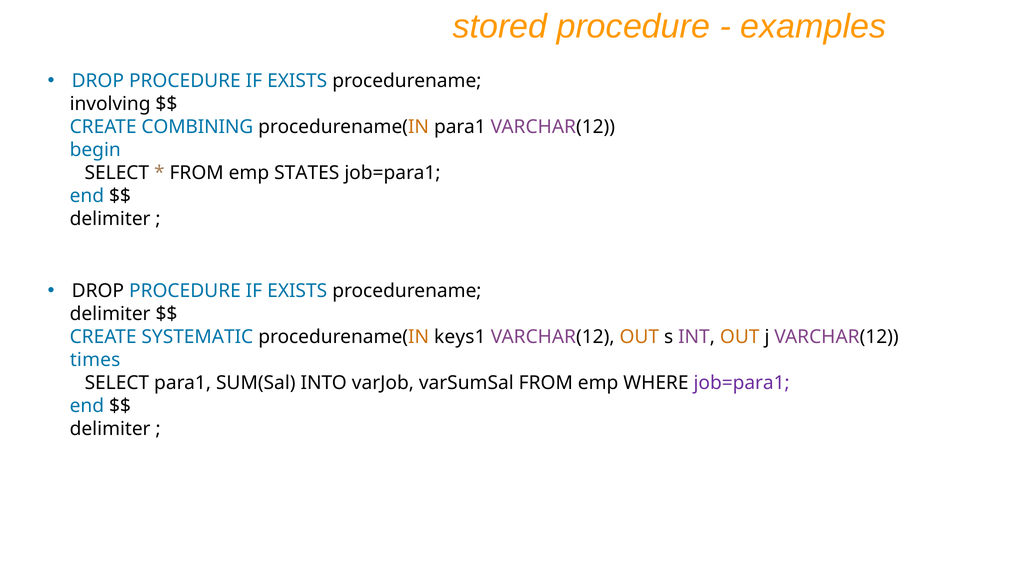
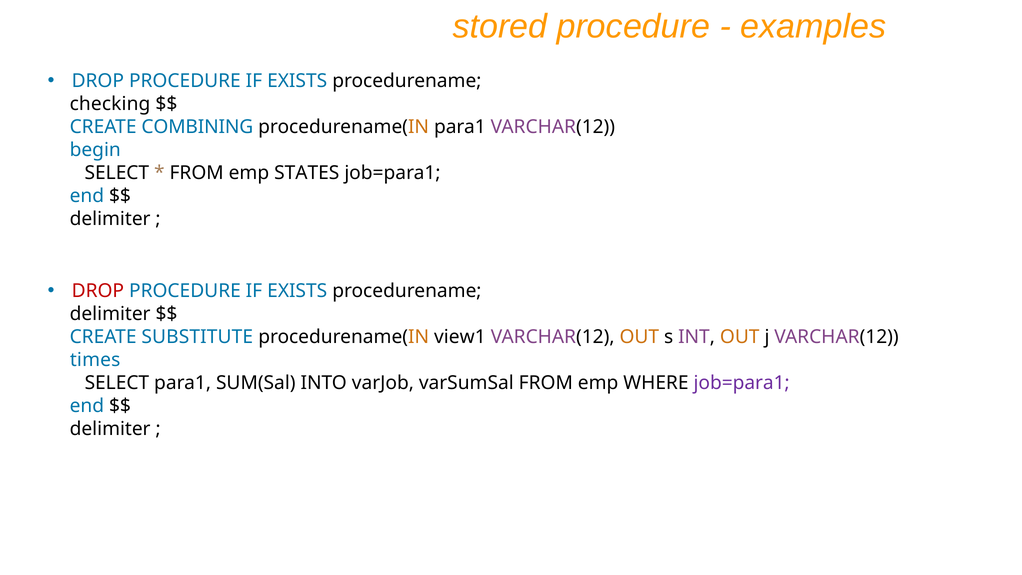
involving: involving -> checking
DROP at (98, 291) colour: black -> red
SYSTEMATIC: SYSTEMATIC -> SUBSTITUTE
keys1: keys1 -> view1
